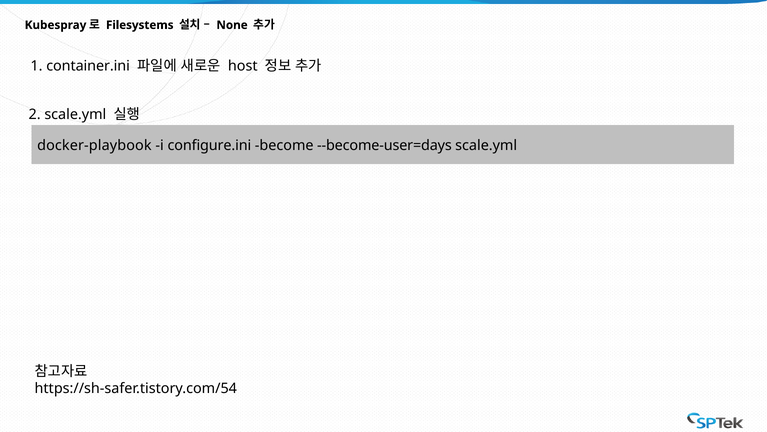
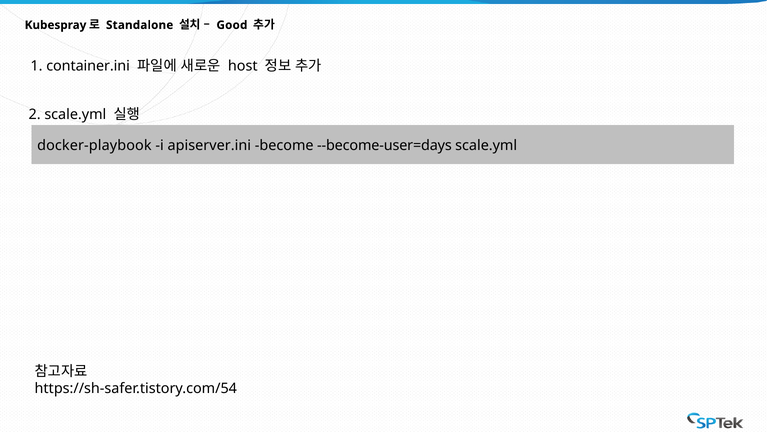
Filesystems: Filesystems -> Standalone
None: None -> Good
configure.ini: configure.ini -> apiserver.ini
